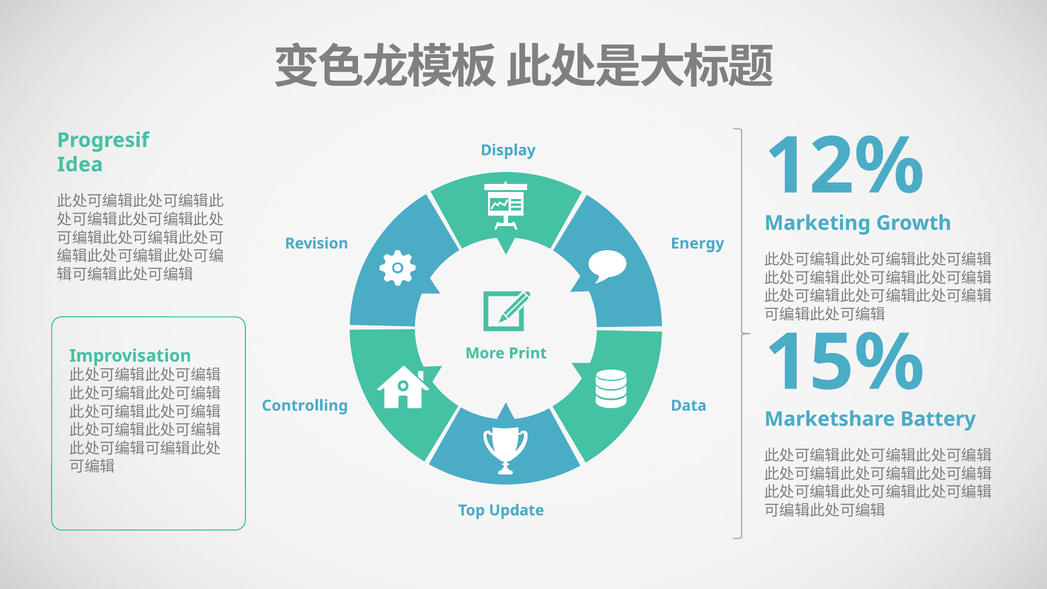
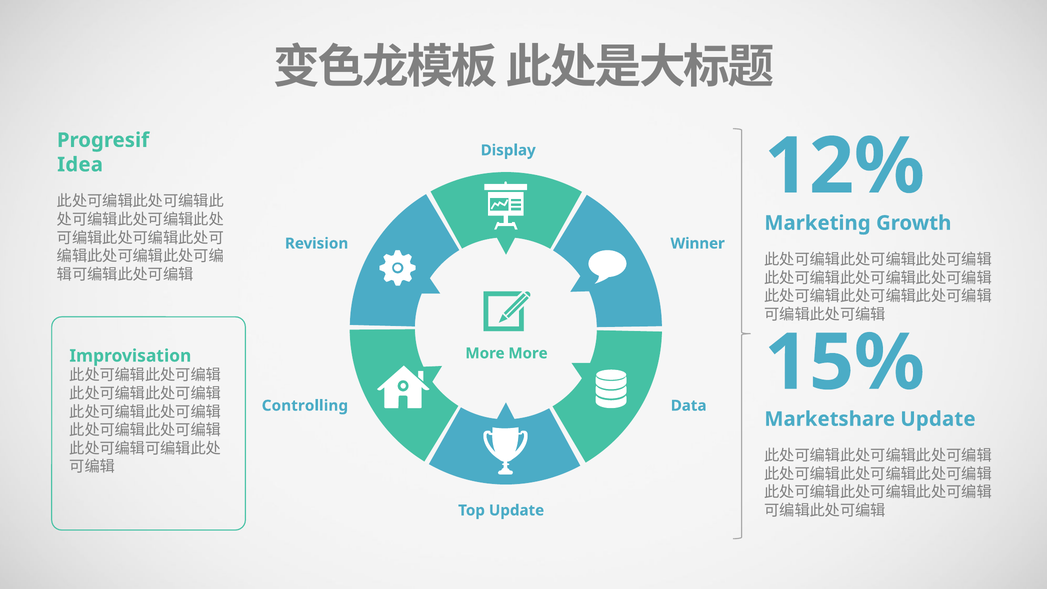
Energy: Energy -> Winner
More Print: Print -> More
Battery at (938, 419): Battery -> Update
